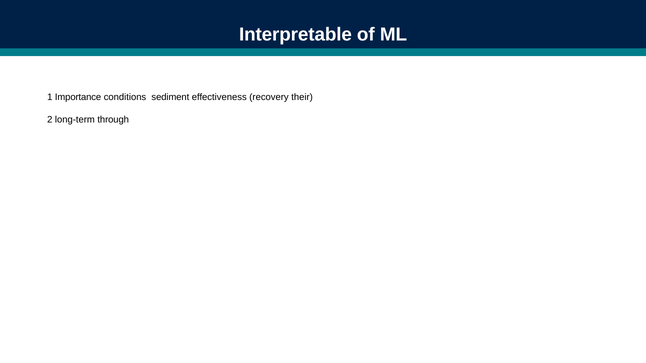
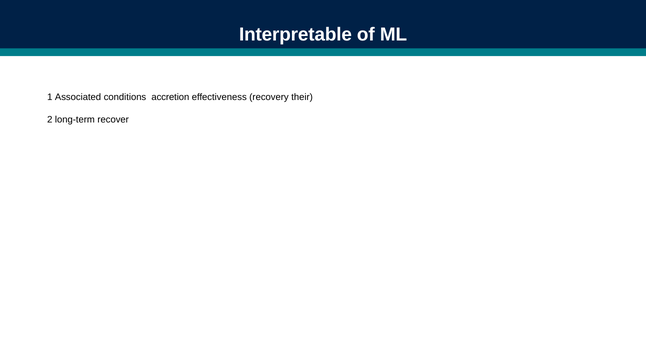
Importance: Importance -> Associated
sediment: sediment -> accretion
through: through -> recover
